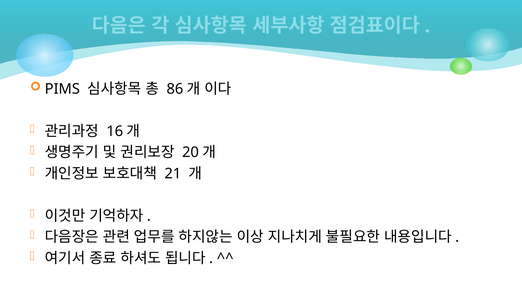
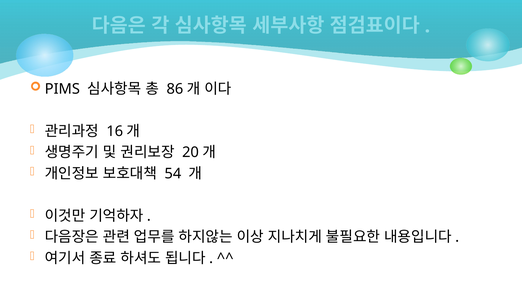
21: 21 -> 54
